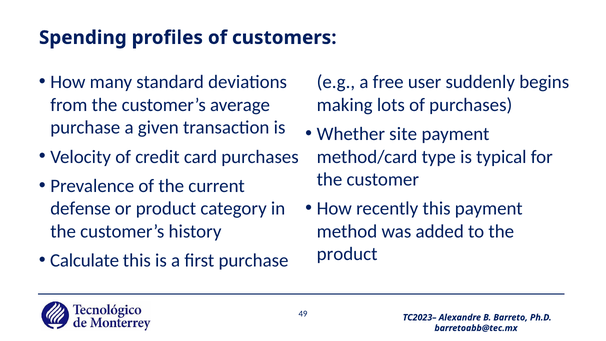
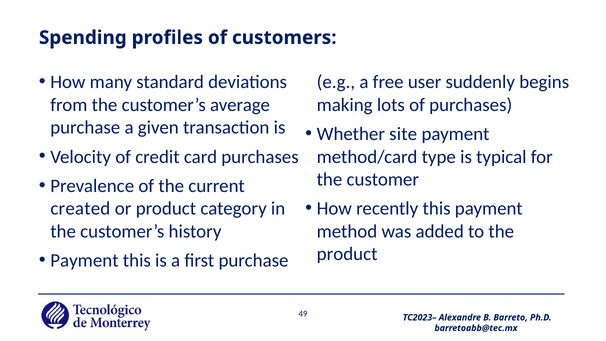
defense: defense -> created
Calculate at (85, 260): Calculate -> Payment
